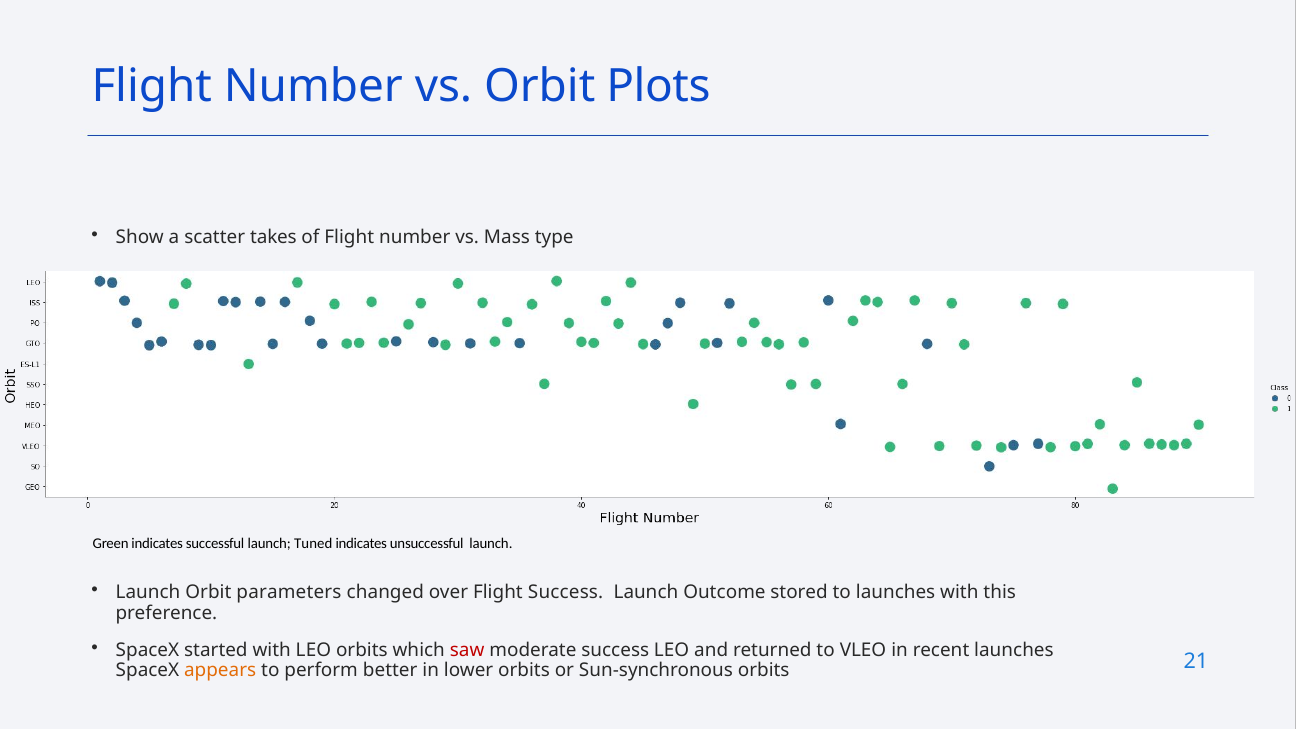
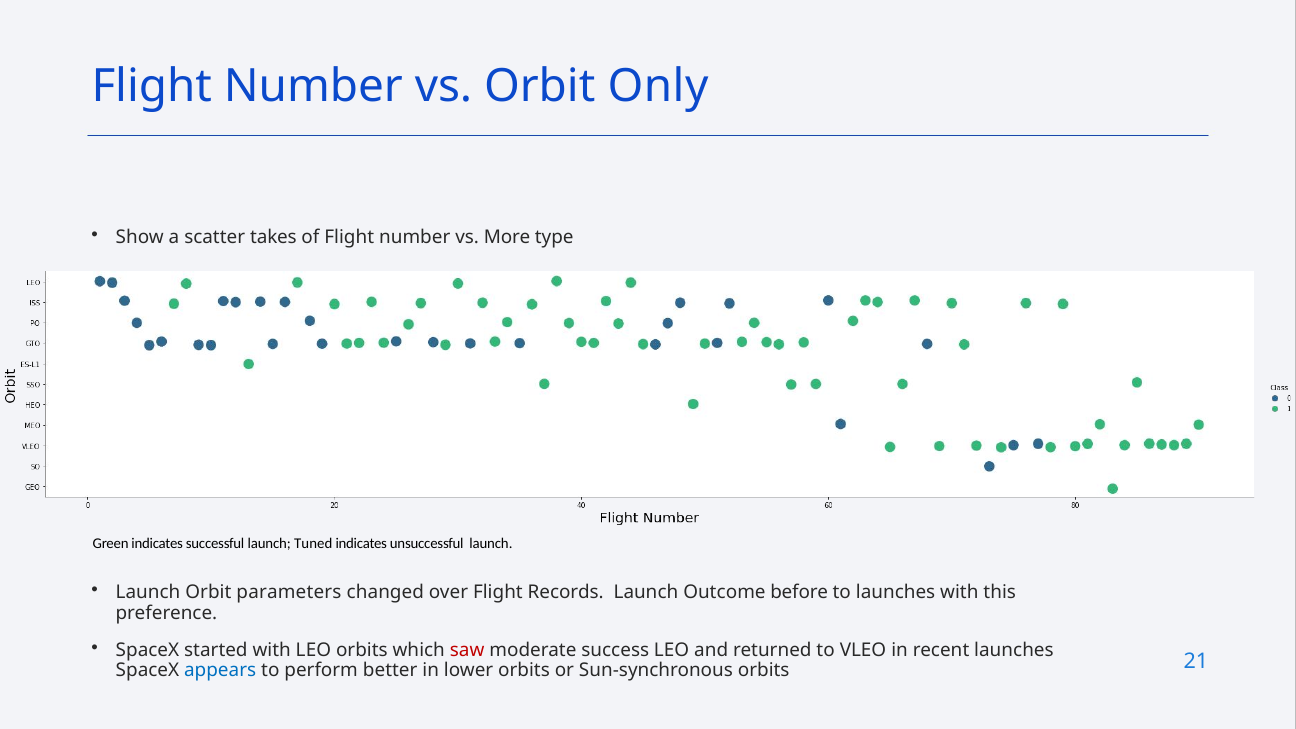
Plots: Plots -> Only
Mass: Mass -> More
Flight Success: Success -> Records
stored: stored -> before
appears colour: orange -> blue
